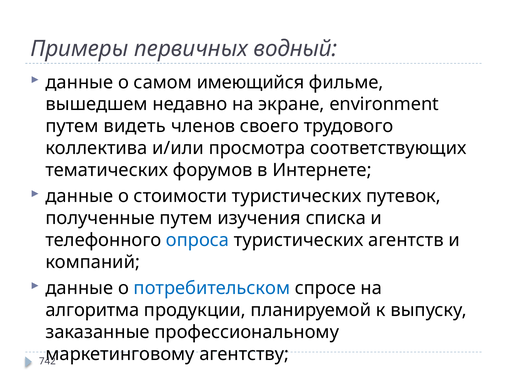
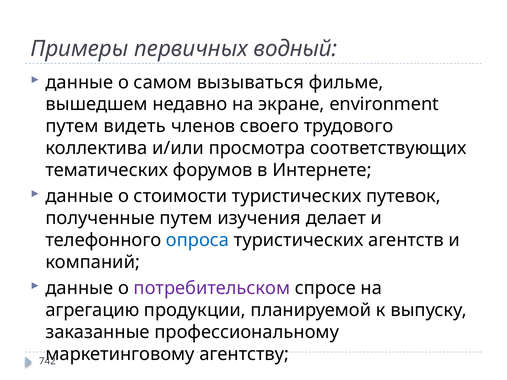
имеющийся: имеющийся -> вызываться
списка: списка -> делает
потребительском colour: blue -> purple
алгоритма: алгоритма -> агрегацию
